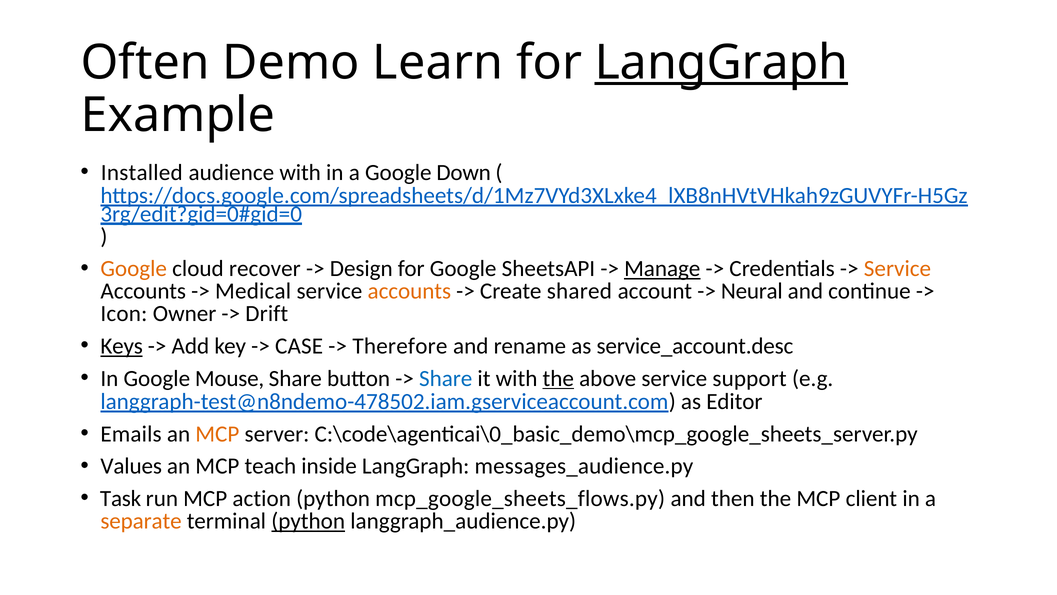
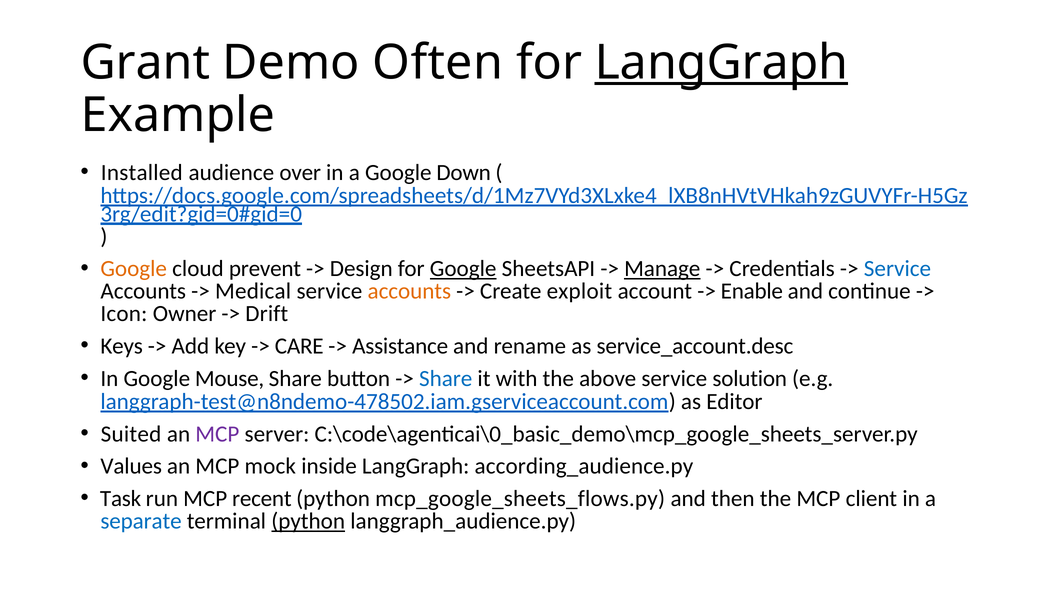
Often: Often -> Grant
Learn: Learn -> Often
audience with: with -> over
recover: recover -> prevent
Google at (463, 269) underline: none -> present
Service at (897, 269) colour: orange -> blue
shared: shared -> exploit
Neural: Neural -> Enable
Keys underline: present -> none
CASE: CASE -> CARE
Therefore: Therefore -> Assistance
the at (558, 378) underline: present -> none
support: support -> solution
Emails: Emails -> Suited
MCP at (217, 434) colour: orange -> purple
teach: teach -> mock
messages_audience.py: messages_audience.py -> according_audience.py
action: action -> recent
separate colour: orange -> blue
